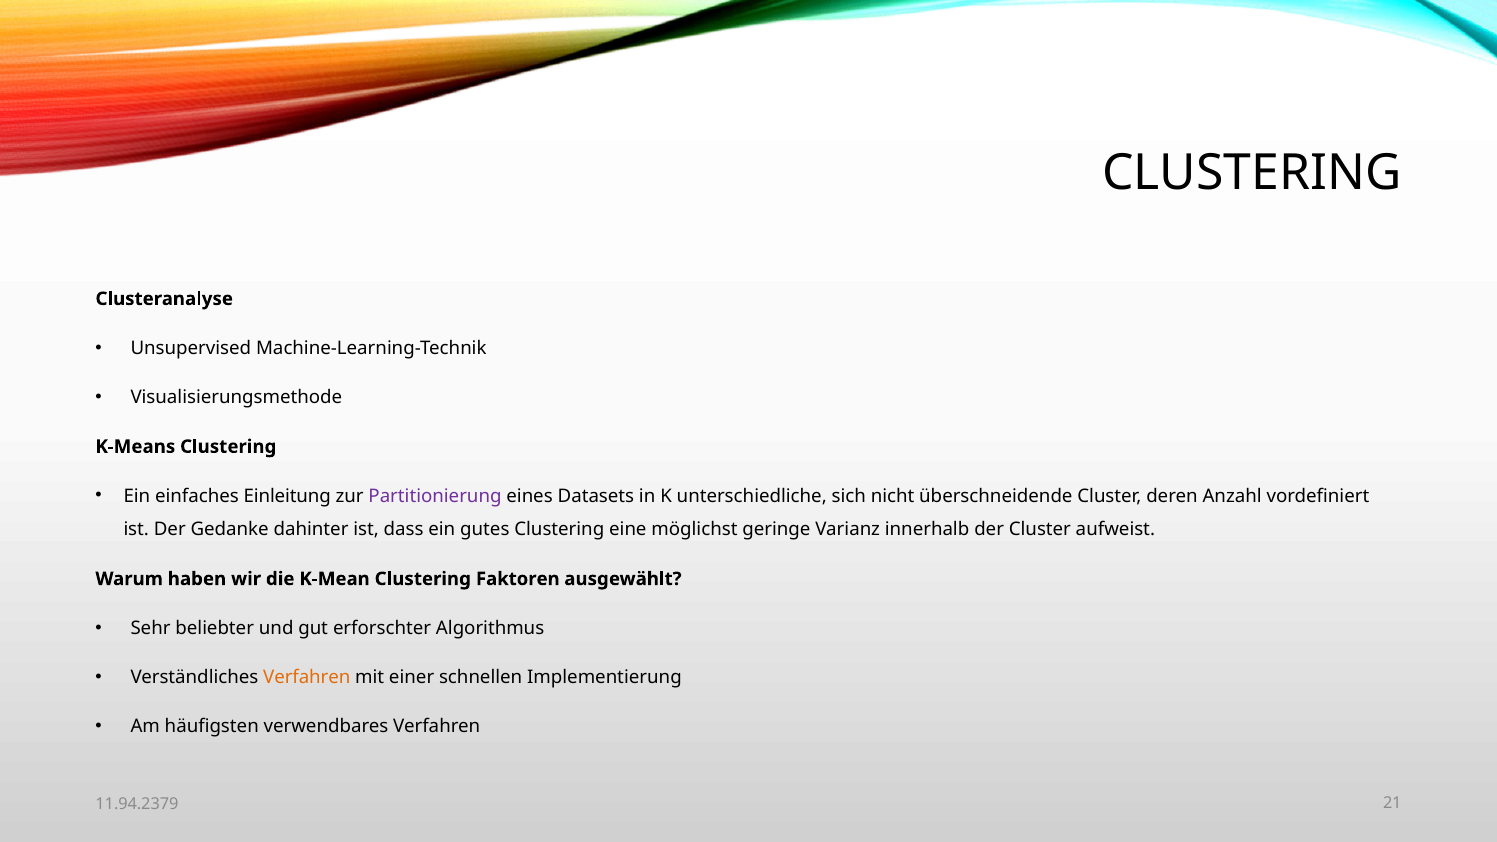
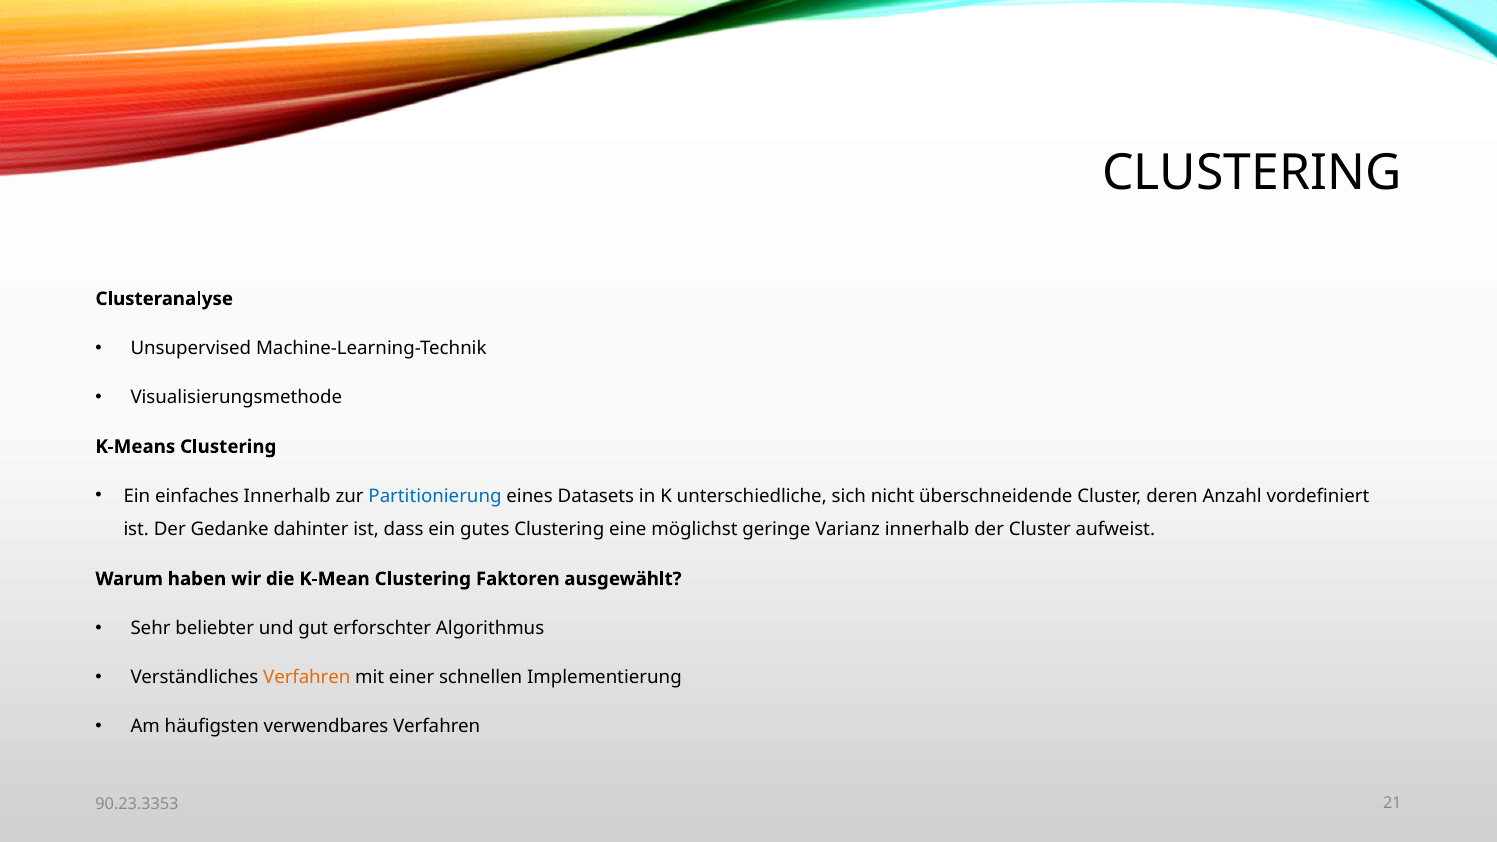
einfaches Einleitung: Einleitung -> Innerhalb
Partitionierung colour: purple -> blue
11.94.2379: 11.94.2379 -> 90.23.3353
